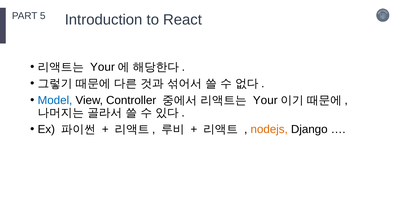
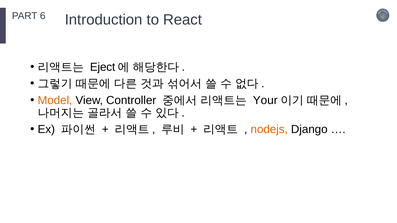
5: 5 -> 6
Your at (102, 67): Your -> Eject
Model colour: blue -> orange
